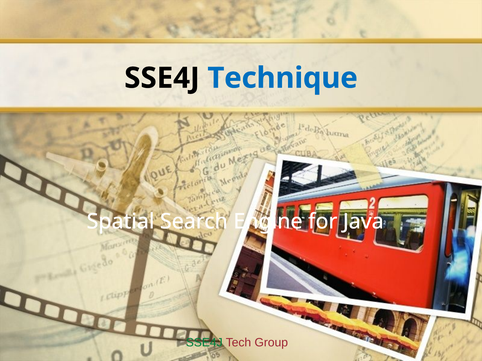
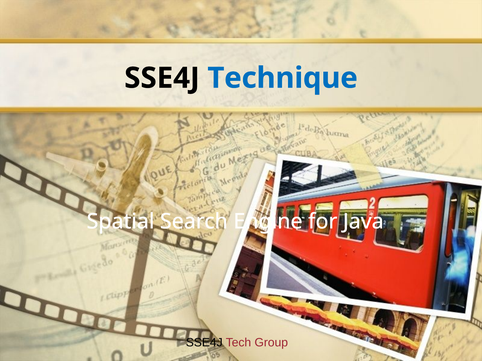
SSE4J at (204, 343) colour: green -> black
